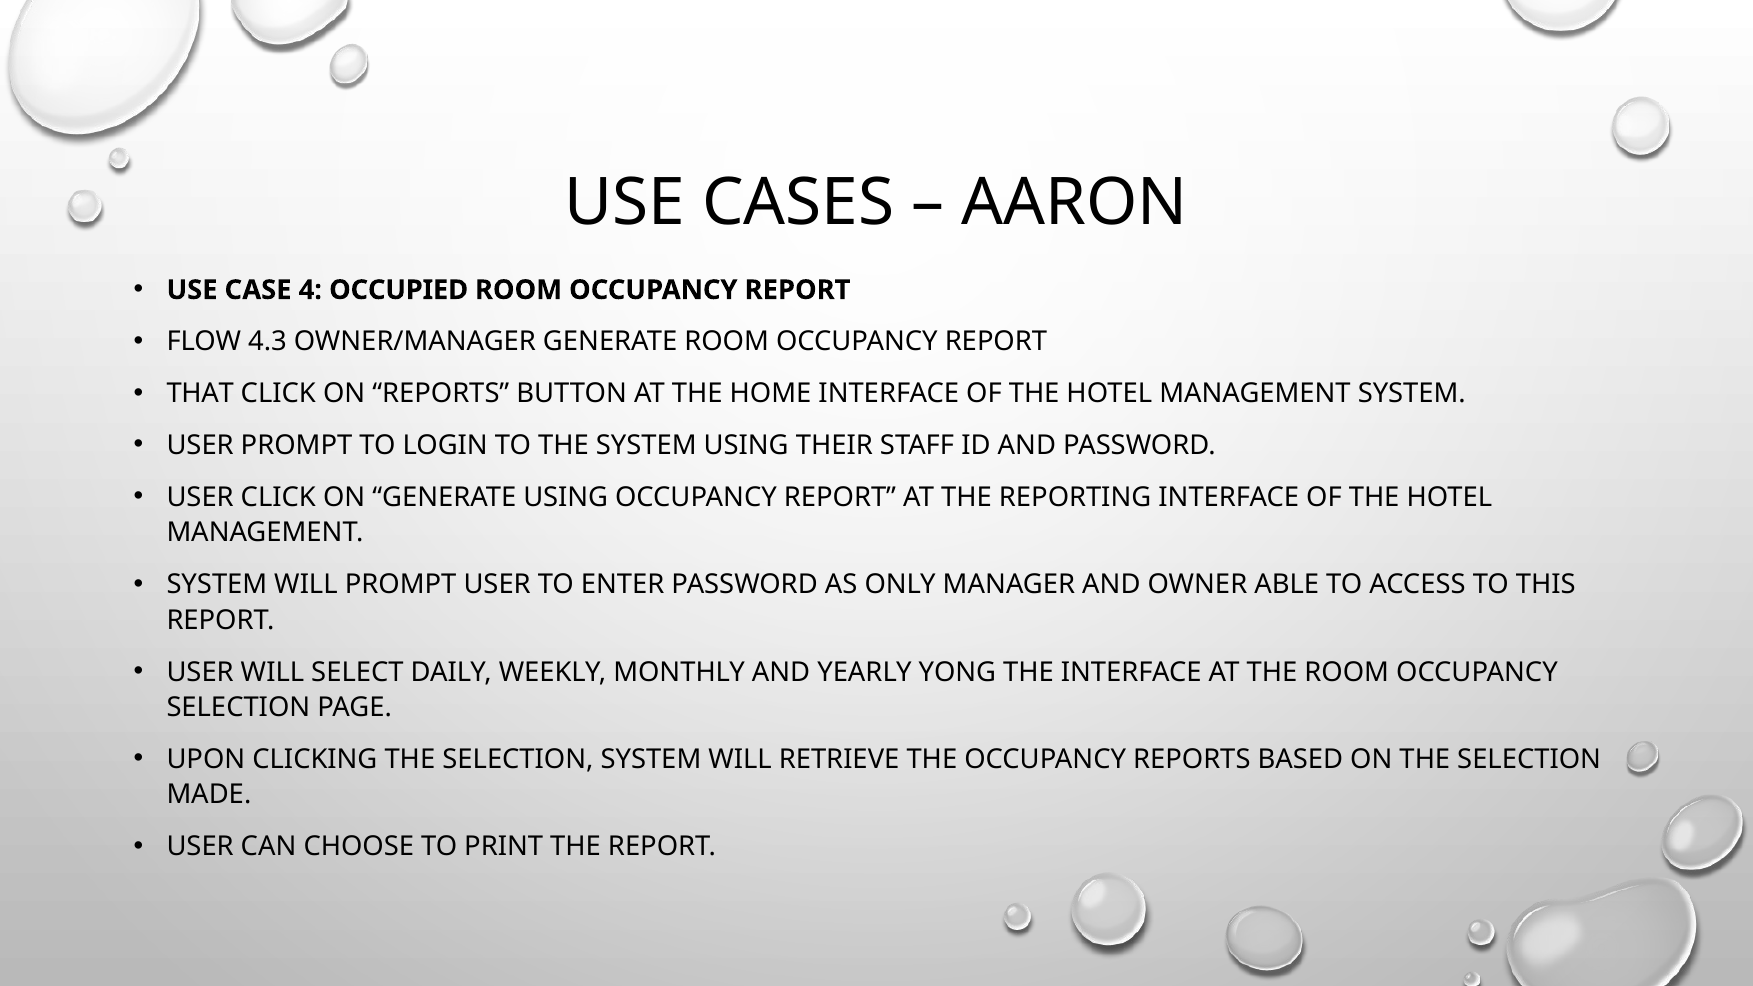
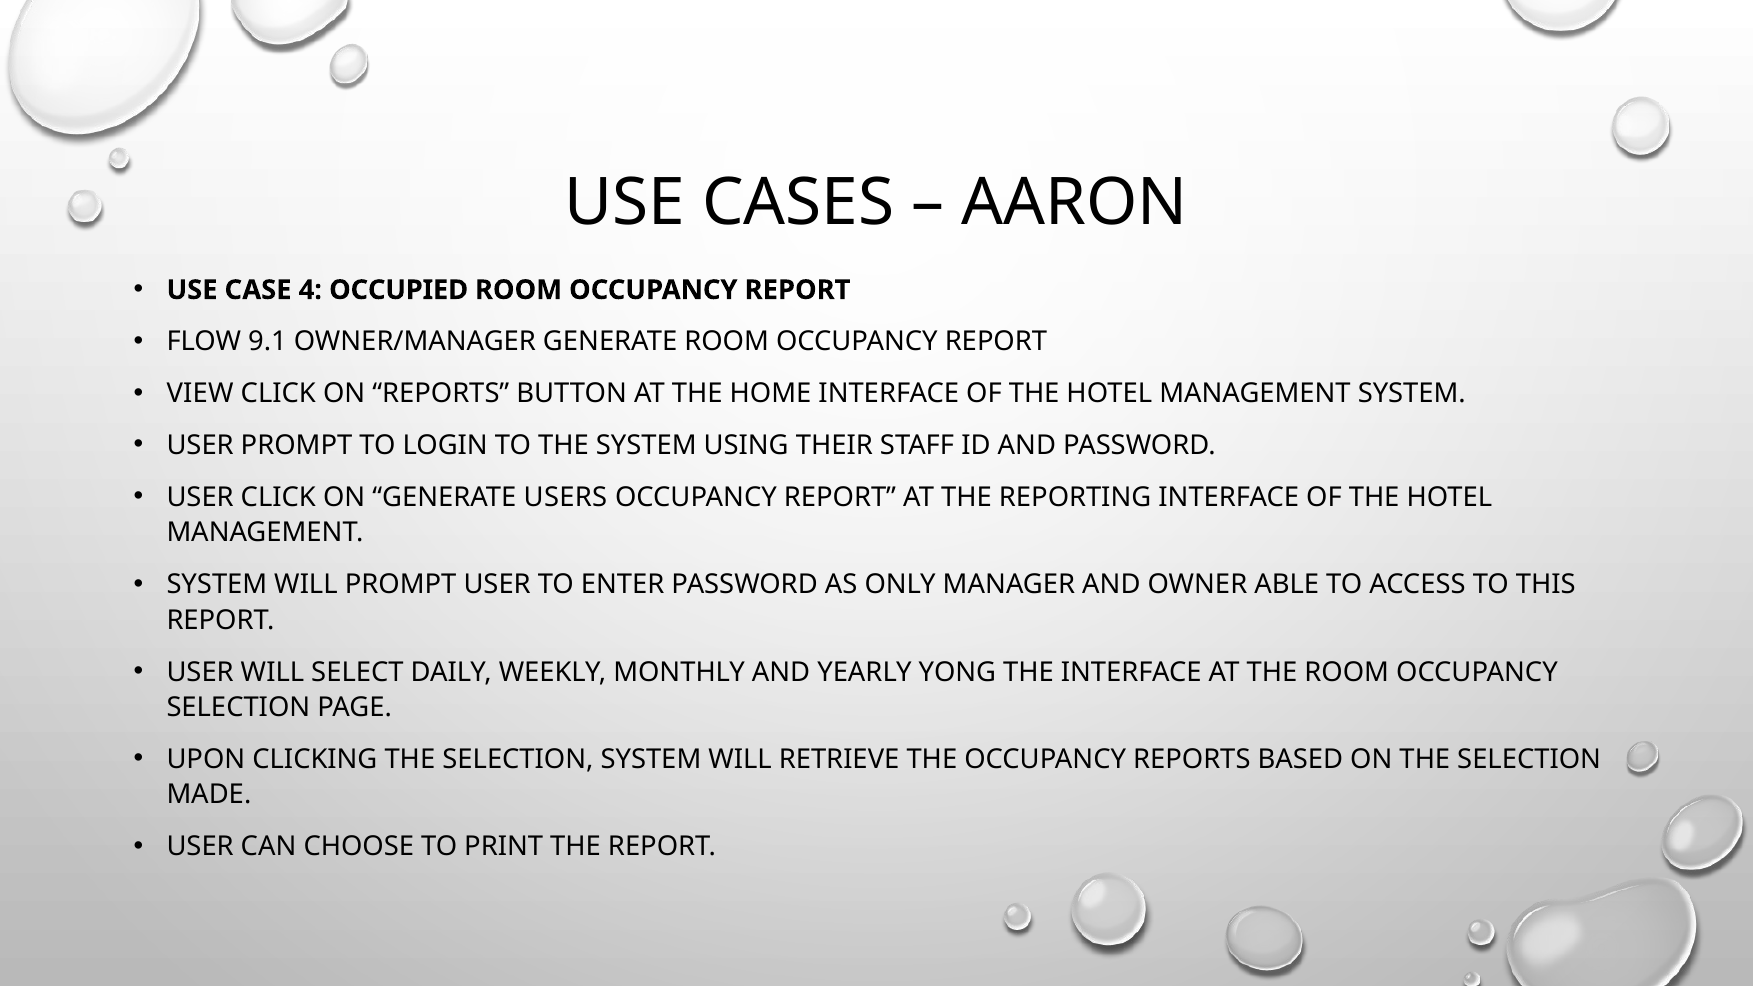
4.3: 4.3 -> 9.1
THAT: THAT -> VIEW
GENERATE USING: USING -> USERS
